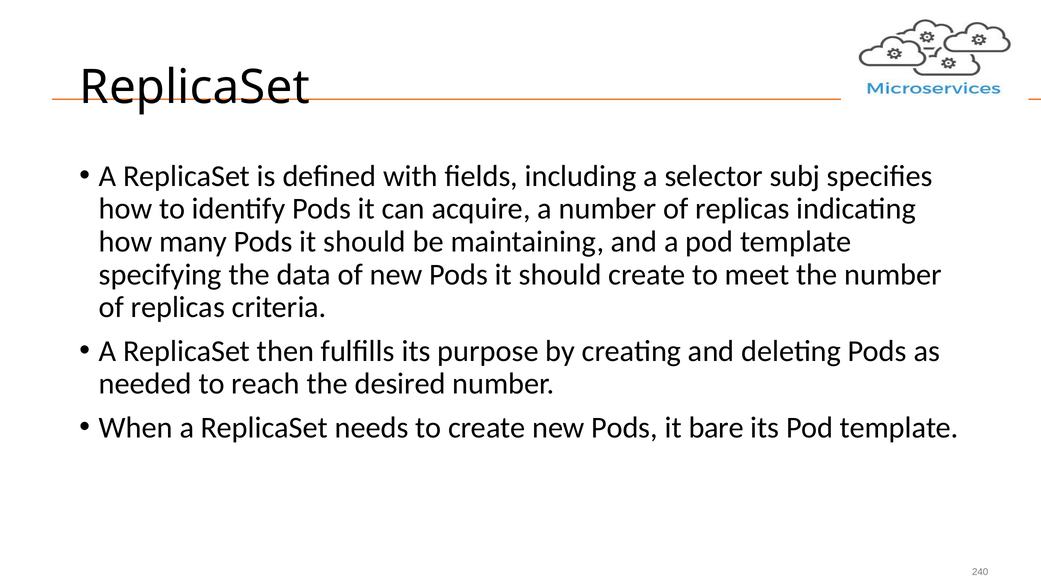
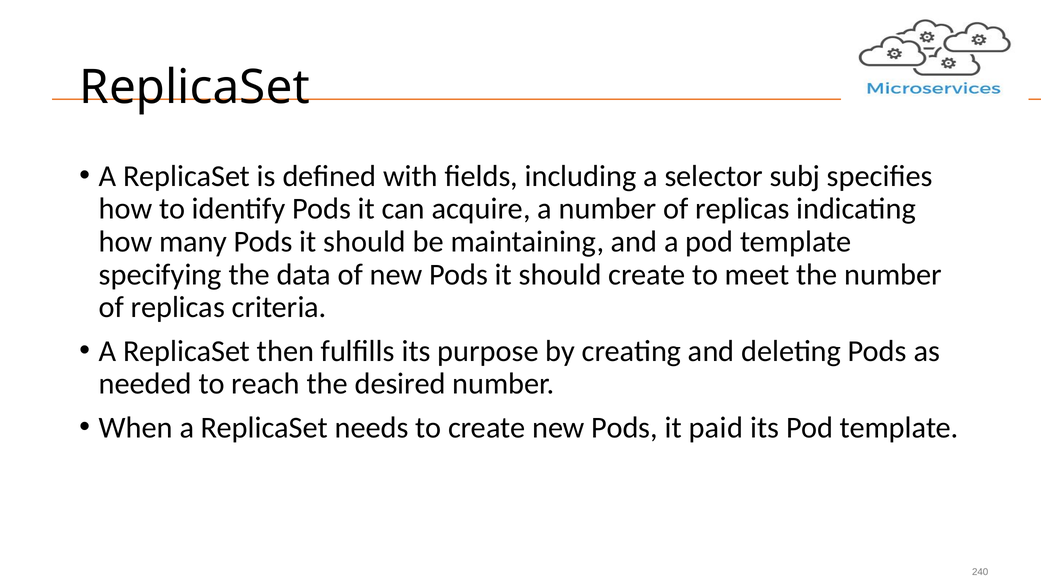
bare: bare -> paid
